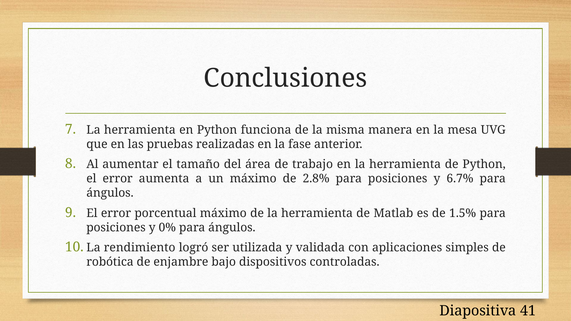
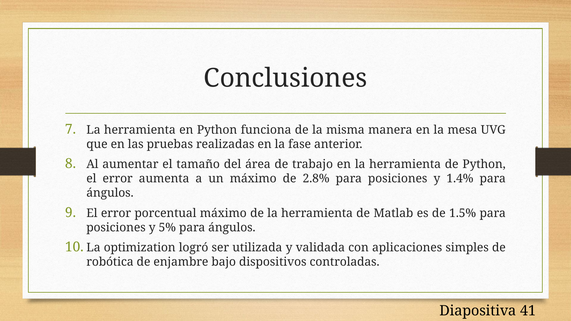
6.7%: 6.7% -> 1.4%
0%: 0% -> 5%
rendimiento: rendimiento -> optimization
